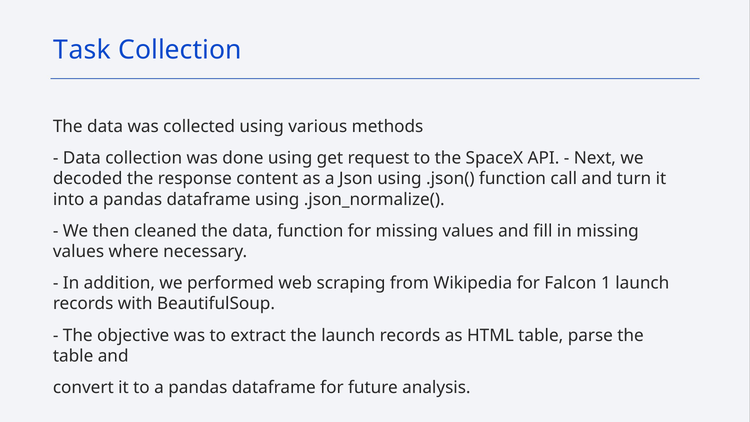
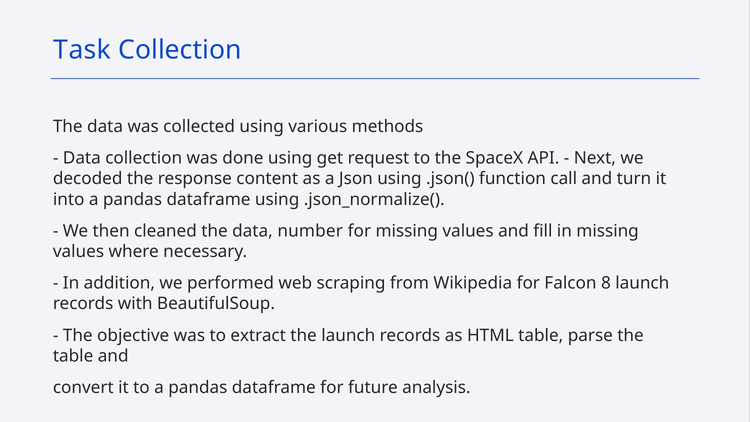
data function: function -> number
1: 1 -> 8
